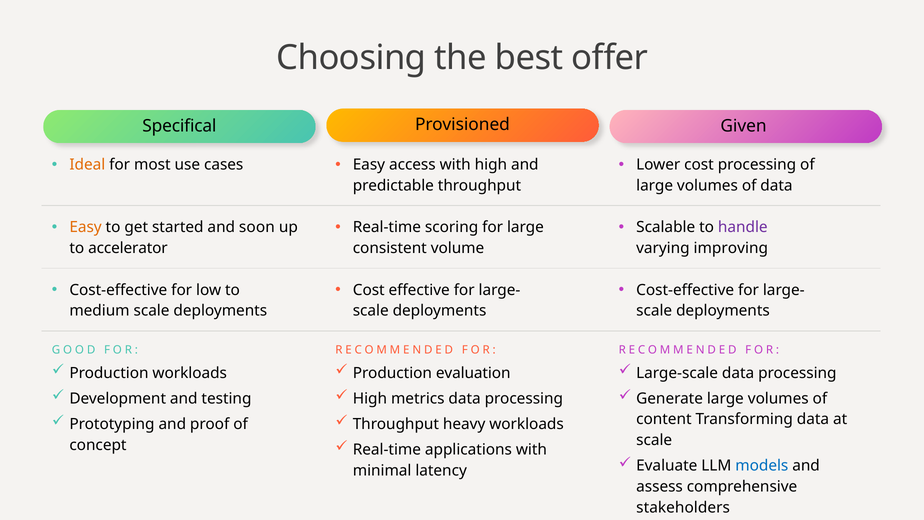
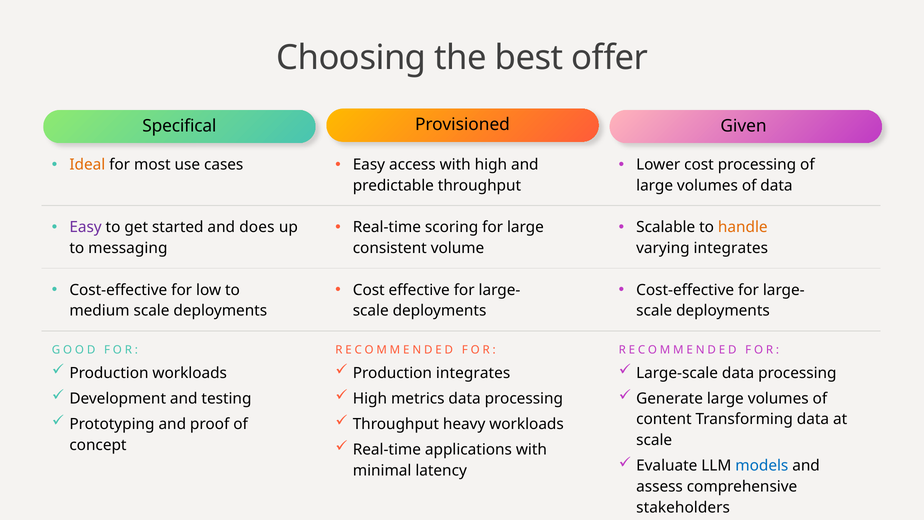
Easy at (86, 227) colour: orange -> purple
soon: soon -> does
handle colour: purple -> orange
accelerator: accelerator -> messaging
varying improving: improving -> integrates
Production evaluation: evaluation -> integrates
